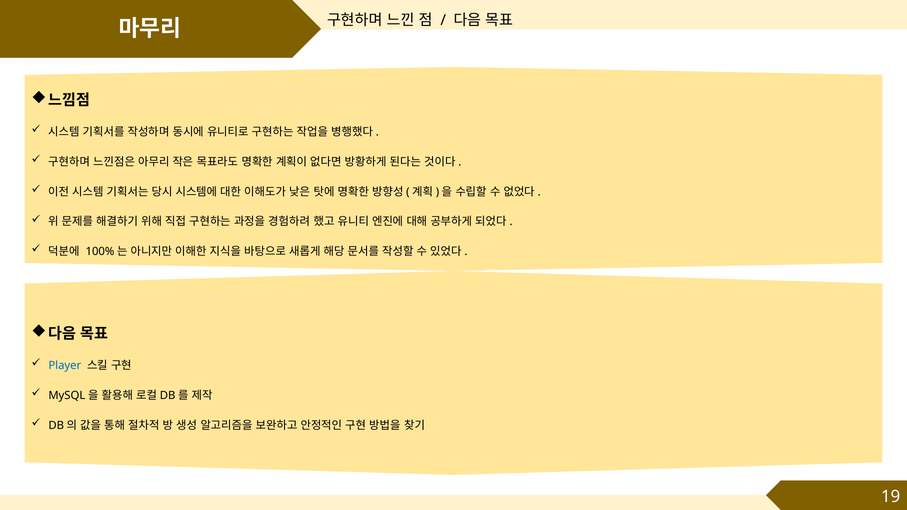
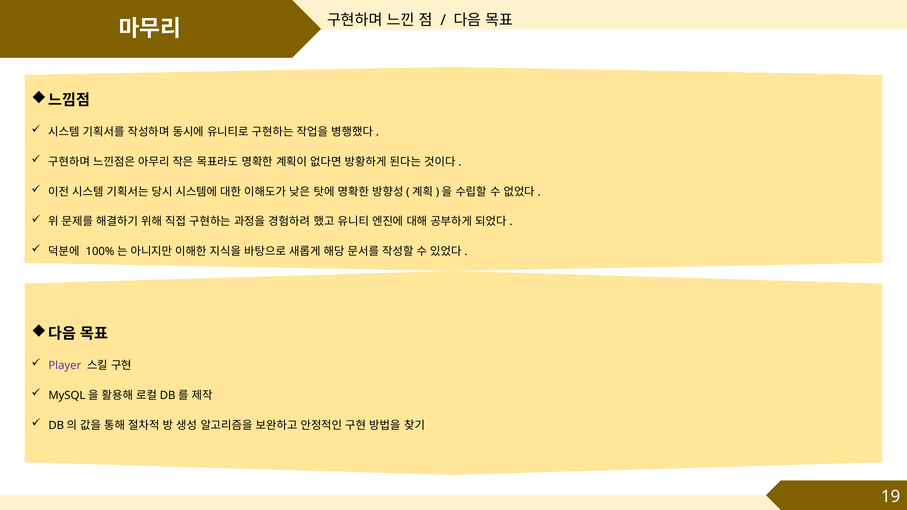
Player colour: blue -> purple
